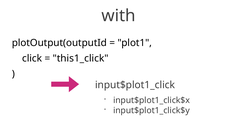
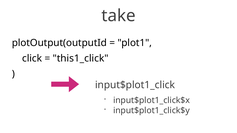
with: with -> take
